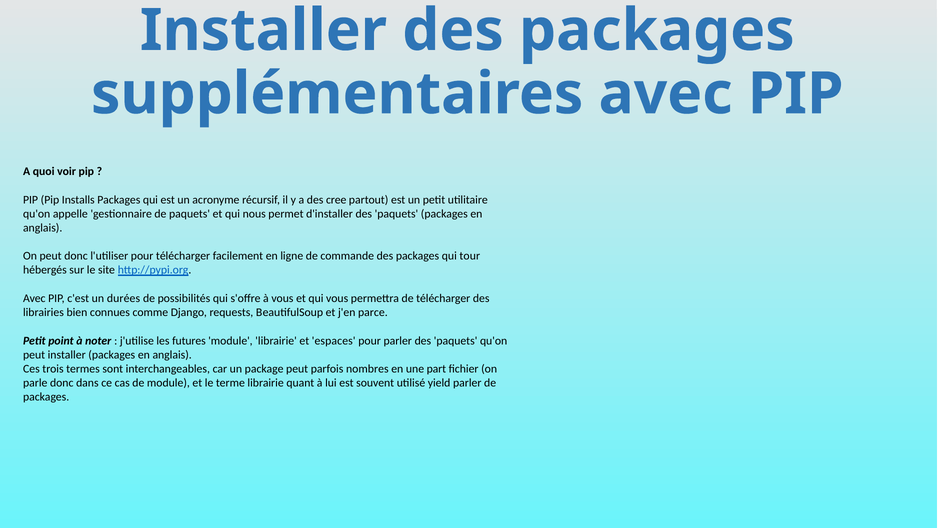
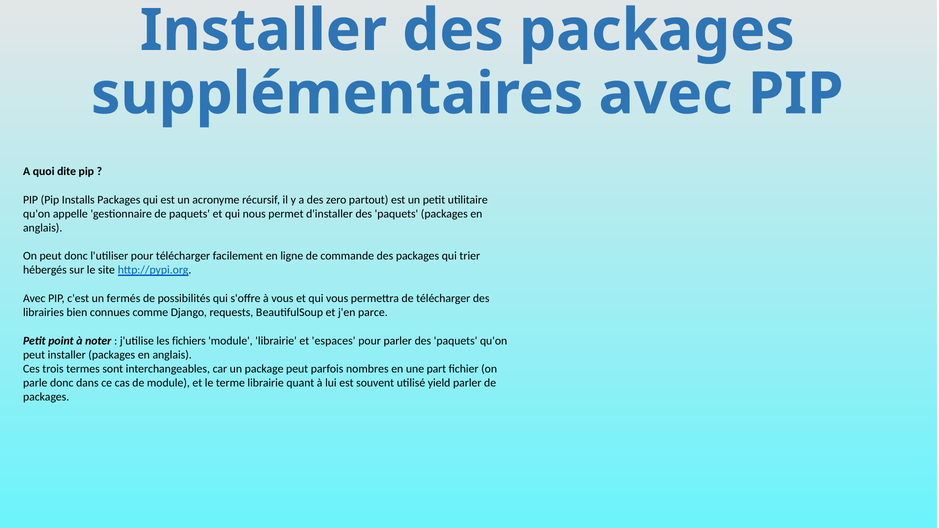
voir: voir -> dite
cree: cree -> zero
tour: tour -> trier
durées: durées -> fermés
futures: futures -> fichiers
